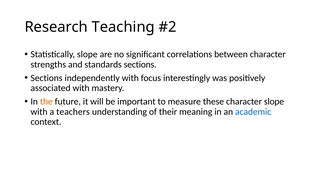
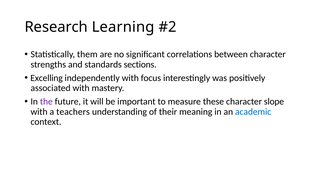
Teaching: Teaching -> Learning
Statistically slope: slope -> them
Sections at (47, 78): Sections -> Excelling
the colour: orange -> purple
